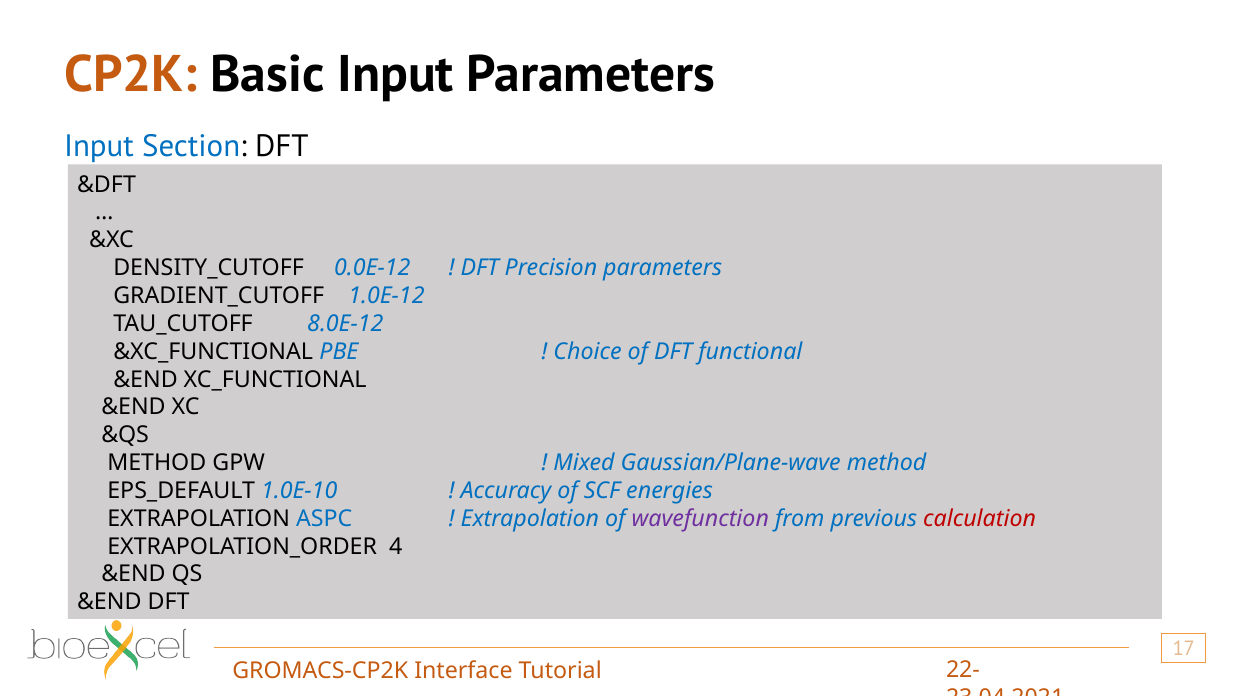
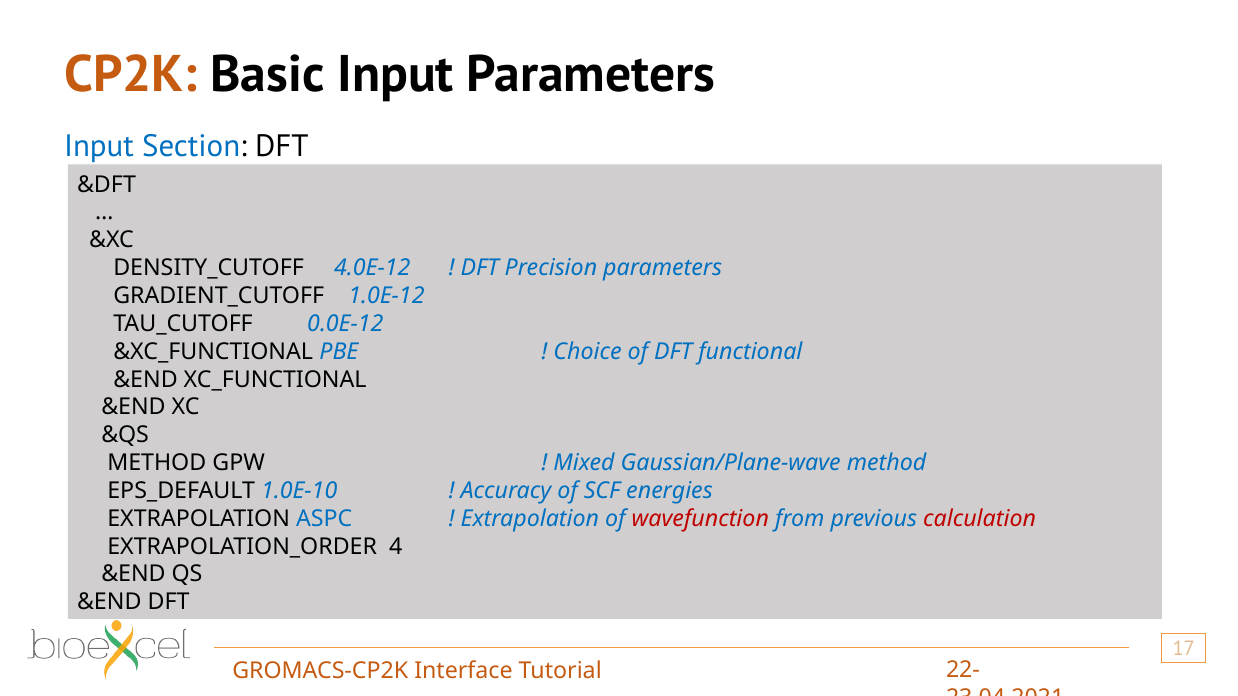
0.0E-12: 0.0E-12 -> 4.0E-12
8.0E-12: 8.0E-12 -> 0.0E-12
wavefunction colour: purple -> red
